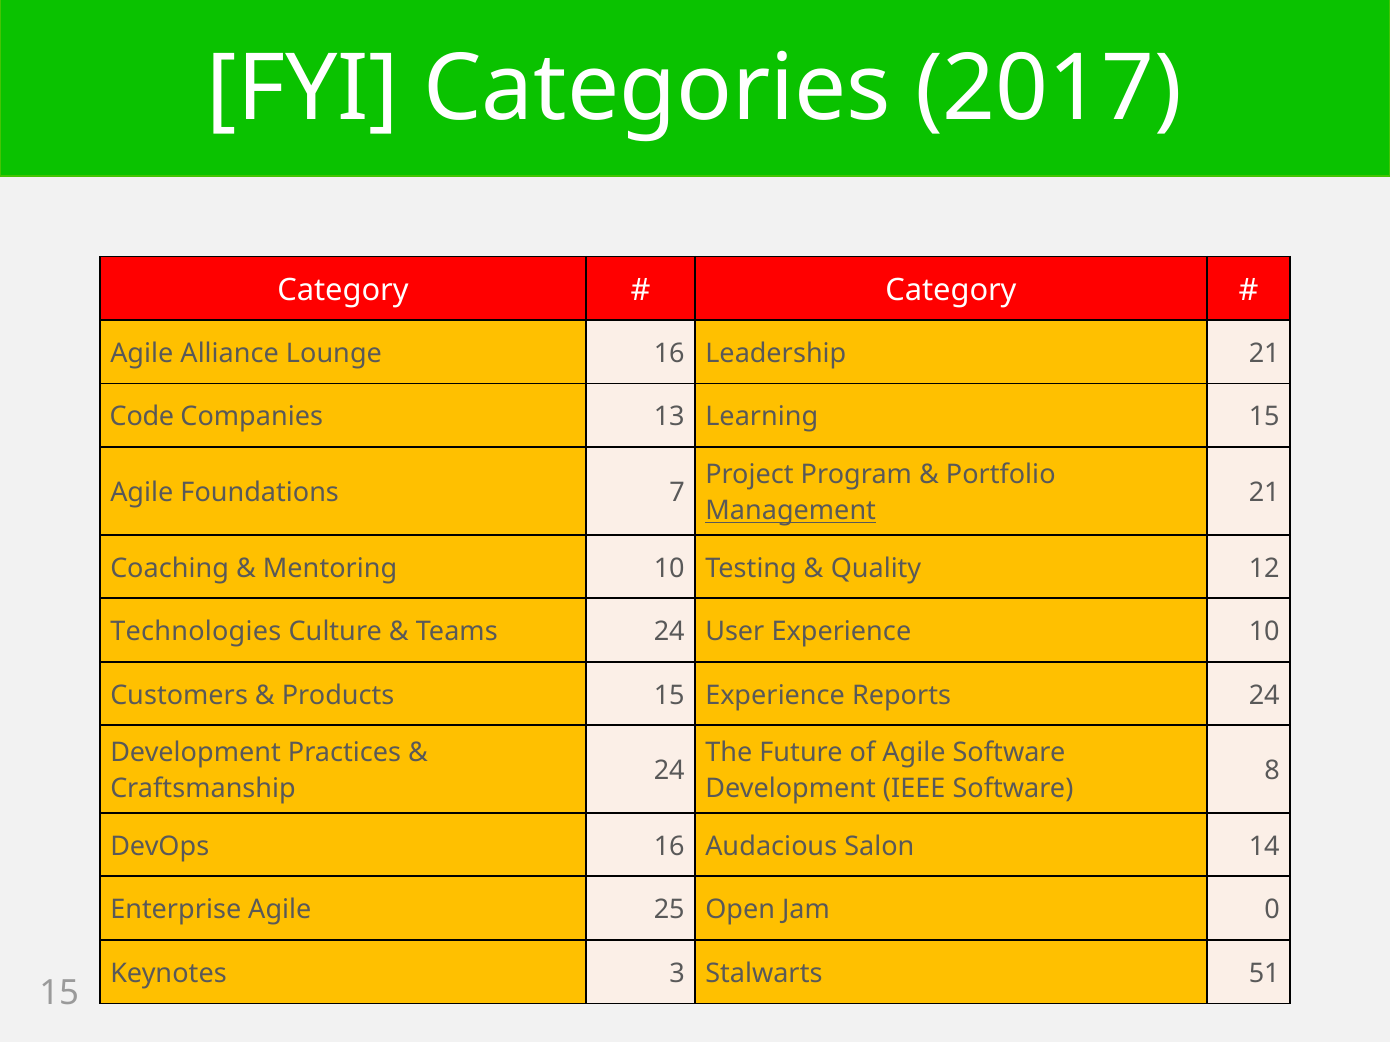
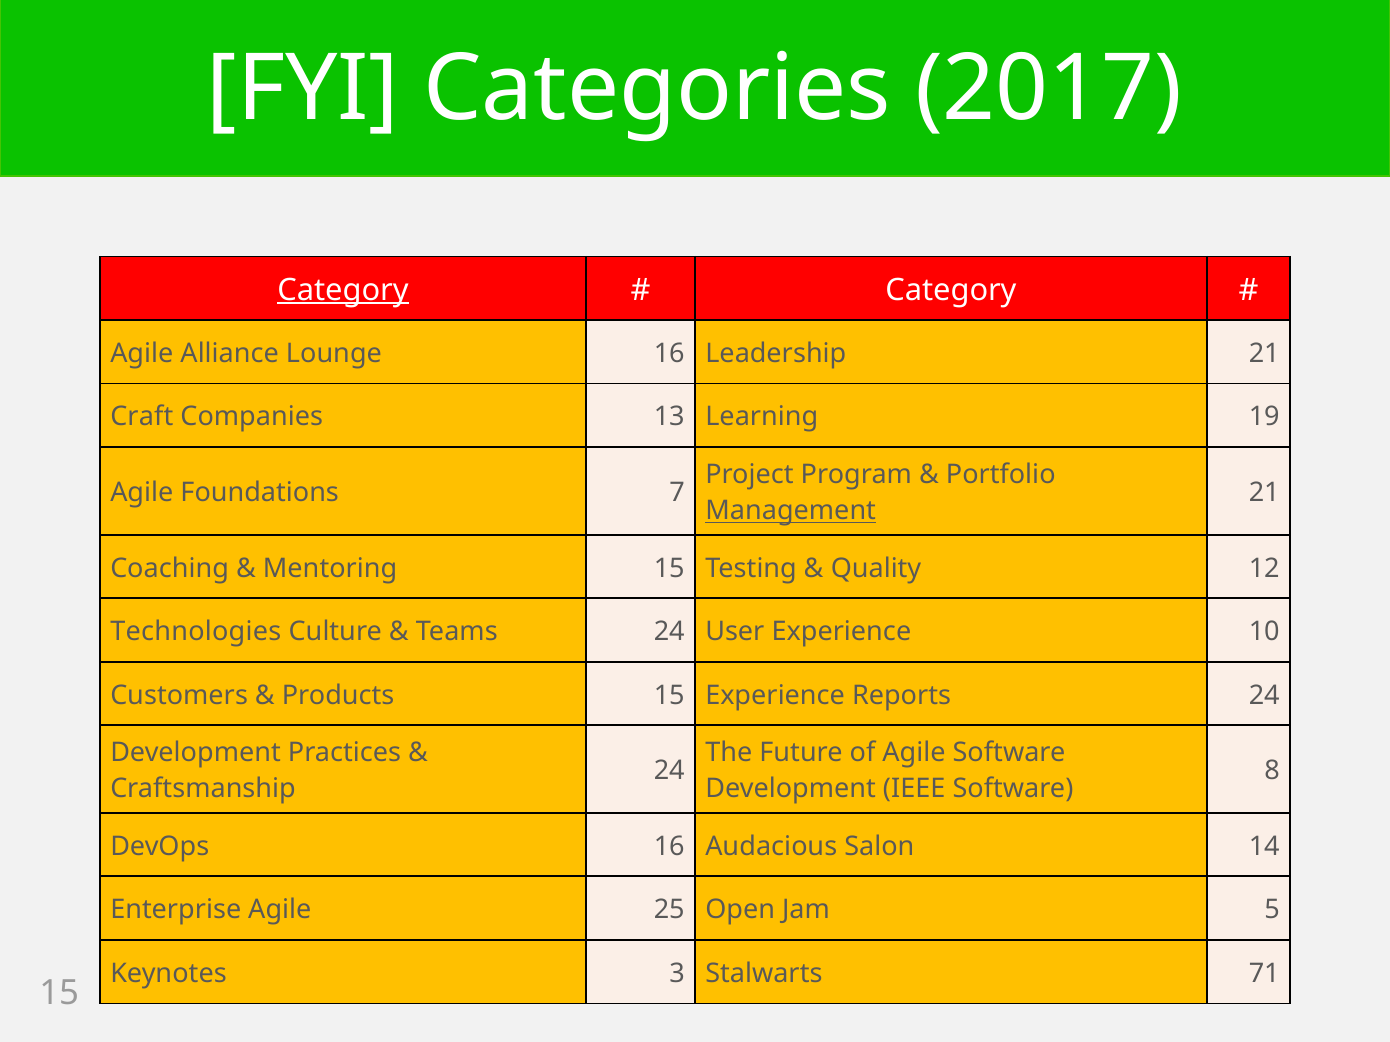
Category at (343, 290) underline: none -> present
Code: Code -> Craft
Learning 15: 15 -> 19
Mentoring 10: 10 -> 15
0: 0 -> 5
51: 51 -> 71
